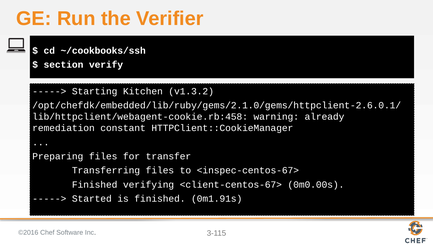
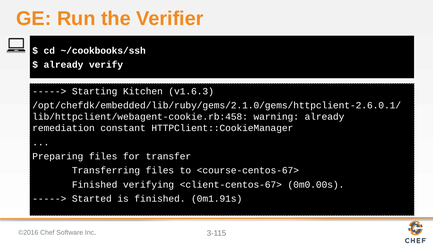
section at (63, 65): section -> already
v1.3.2: v1.3.2 -> v1.6.3
<inspec-centos-67>: <inspec-centos-67> -> <course-centos-67>
